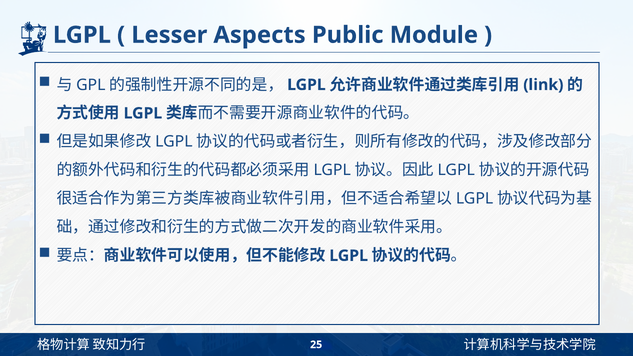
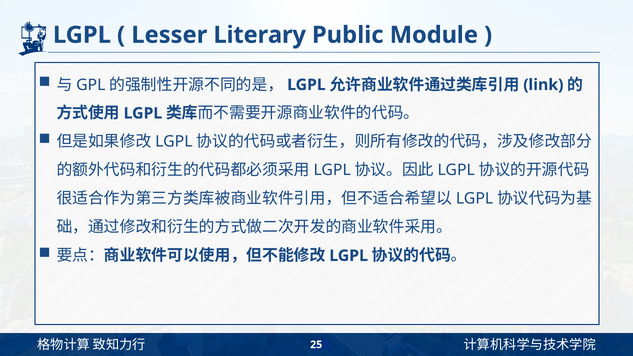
Aspects: Aspects -> Literary
